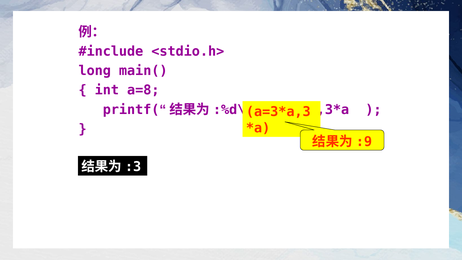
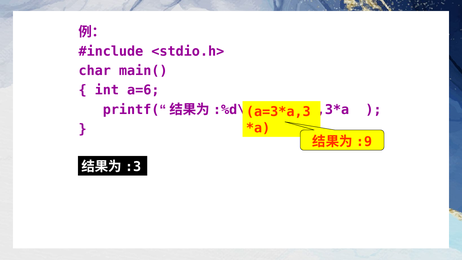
long: long -> char
a=8: a=8 -> a=6
